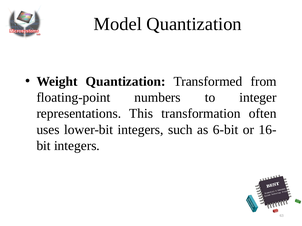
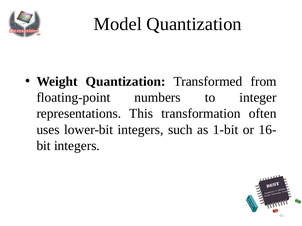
6-bit: 6-bit -> 1-bit
